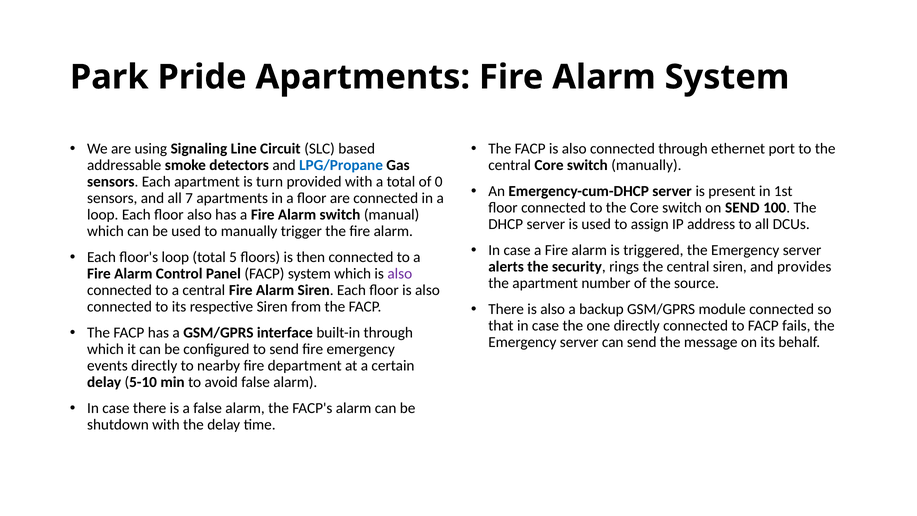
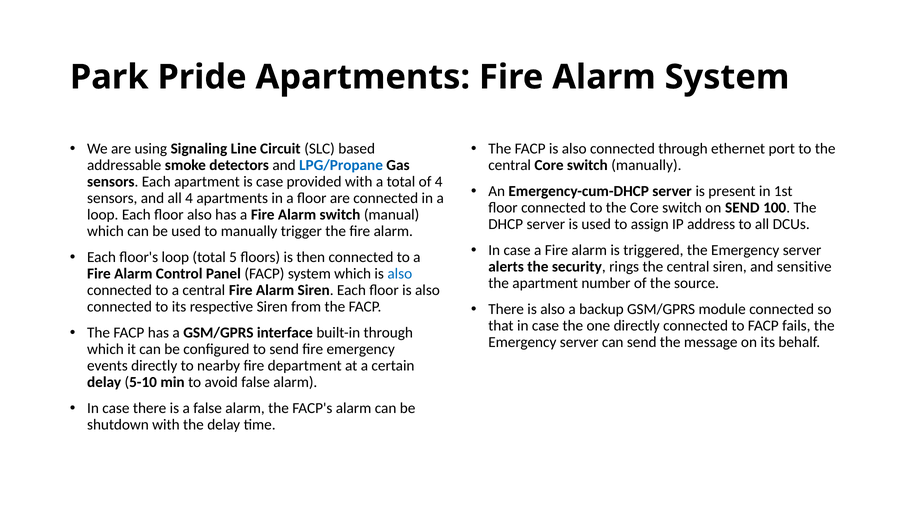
is turn: turn -> case
of 0: 0 -> 4
all 7: 7 -> 4
provides: provides -> sensitive
also at (400, 274) colour: purple -> blue
